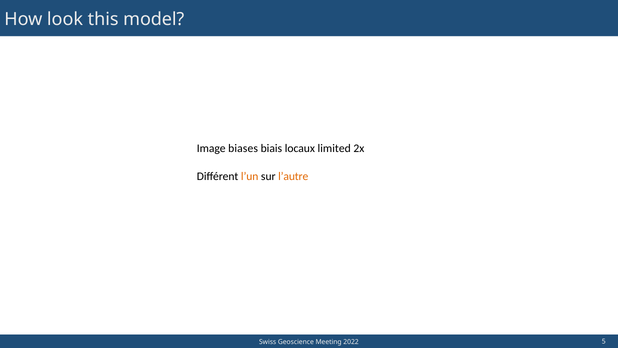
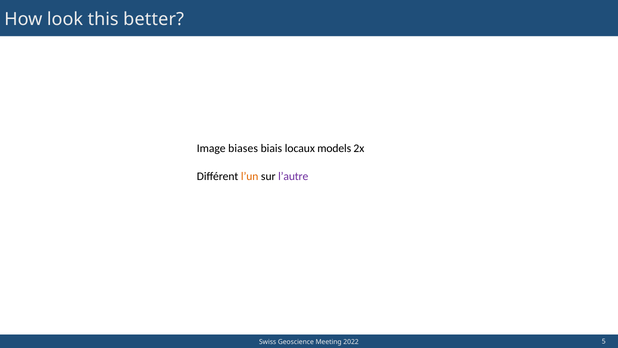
model: model -> better
limited: limited -> models
l’autre colour: orange -> purple
